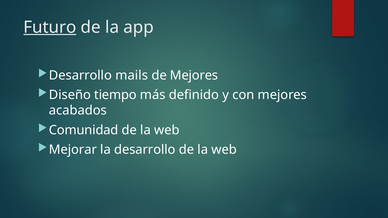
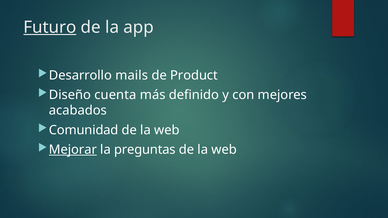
de Mejores: Mejores -> Product
tiempo: tiempo -> cuenta
Mejorar underline: none -> present
la desarrollo: desarrollo -> preguntas
